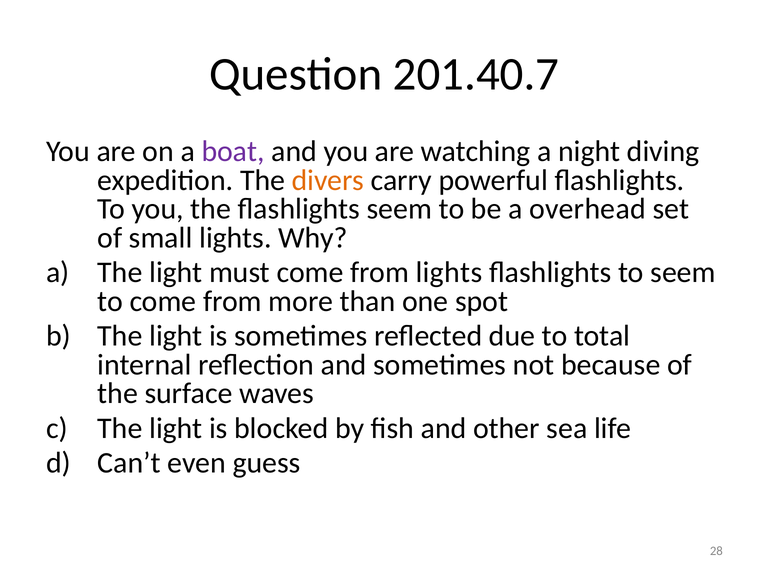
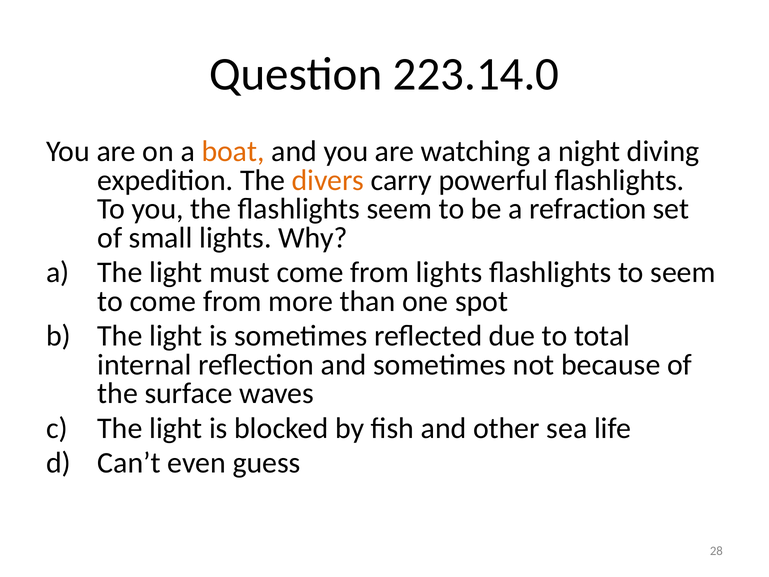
201.40.7: 201.40.7 -> 223.14.0
boat colour: purple -> orange
overhead: overhead -> refraction
